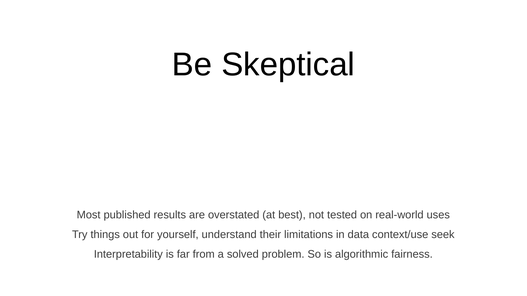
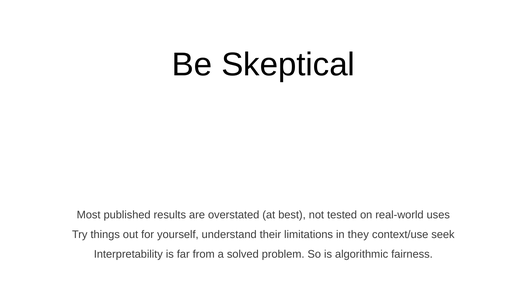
data: data -> they
